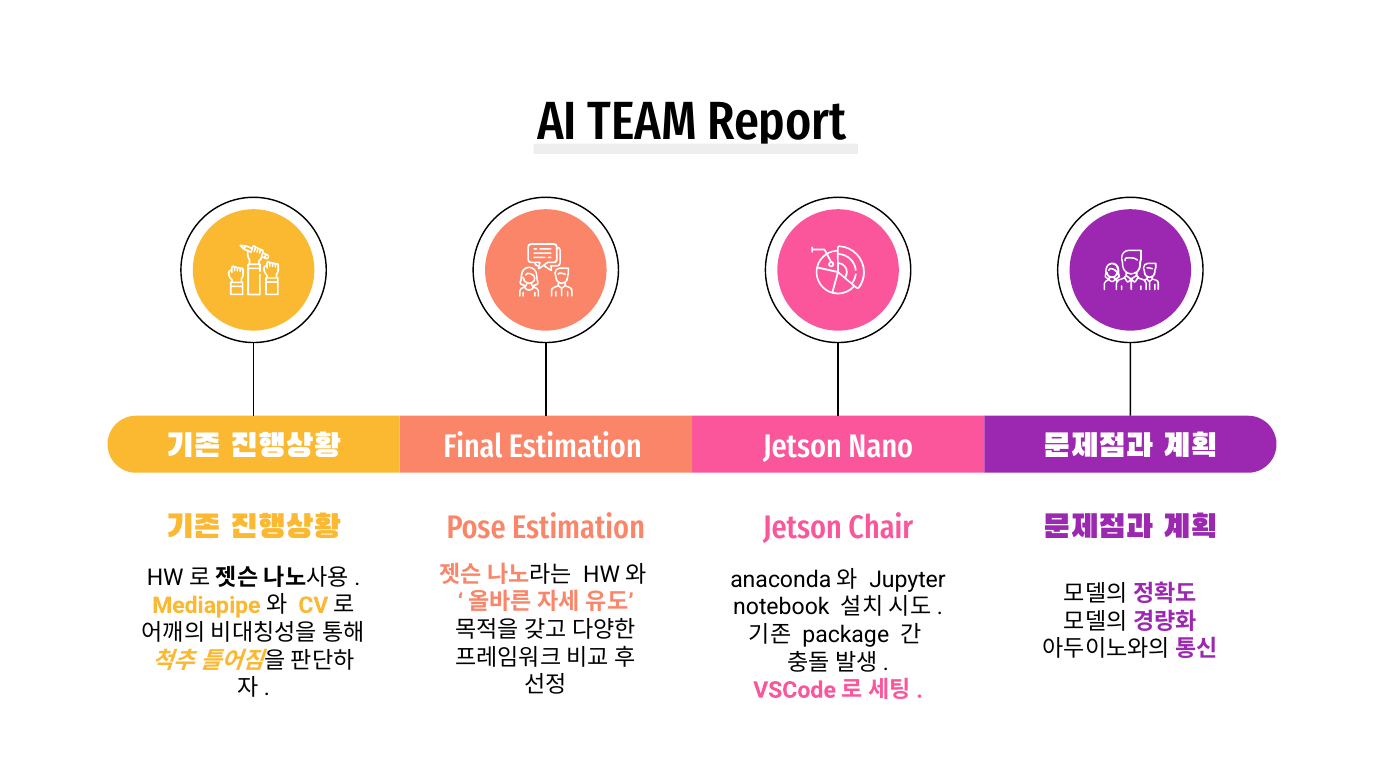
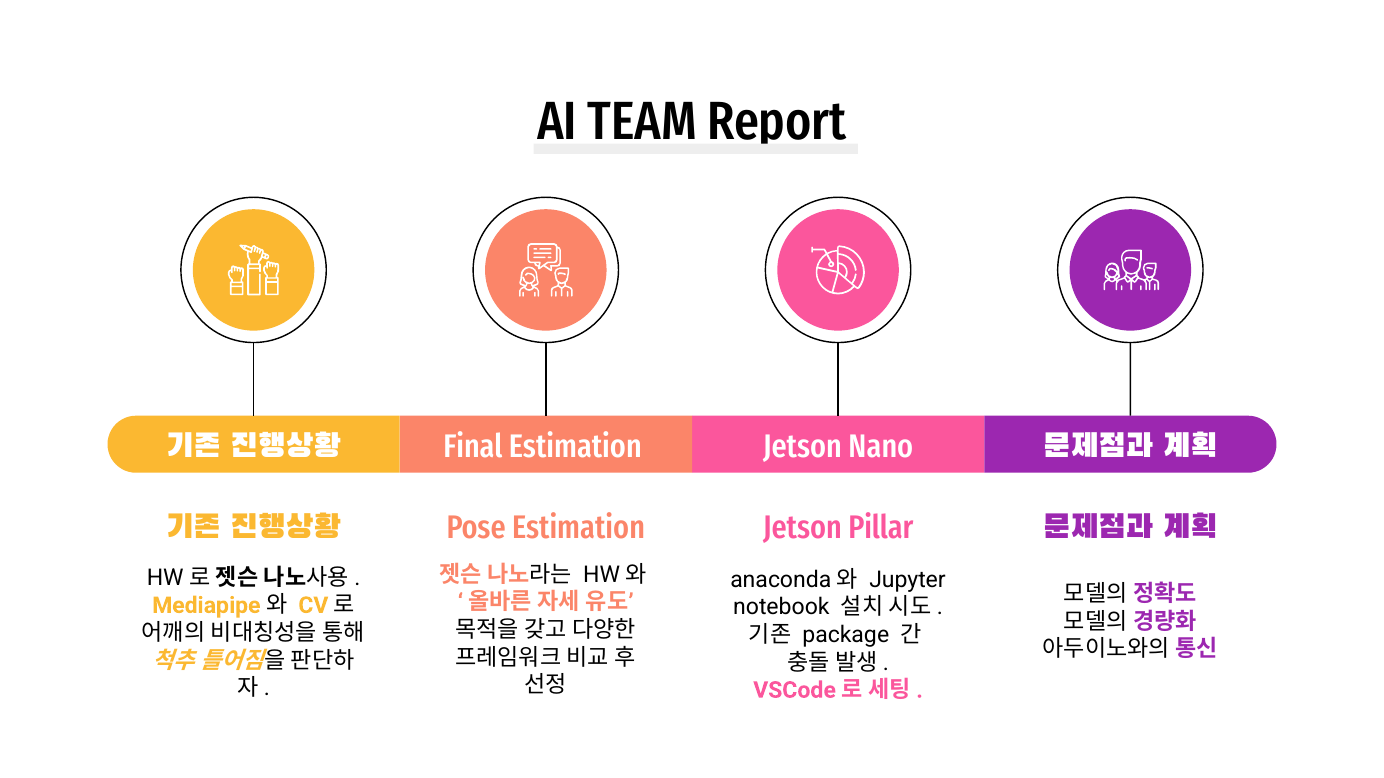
Chair: Chair -> Pillar
